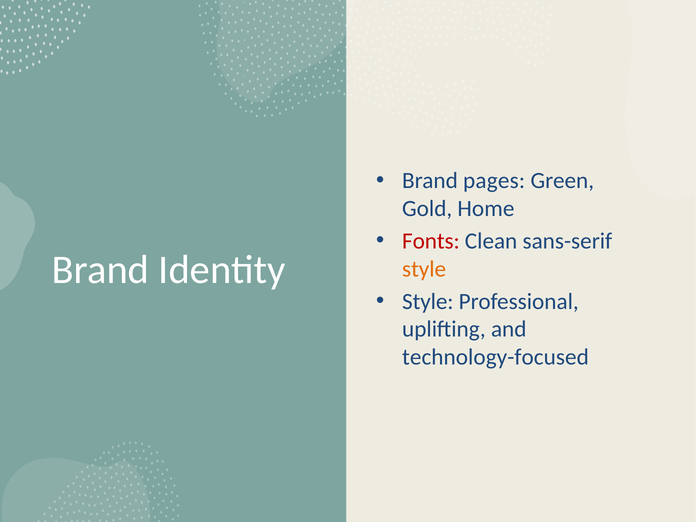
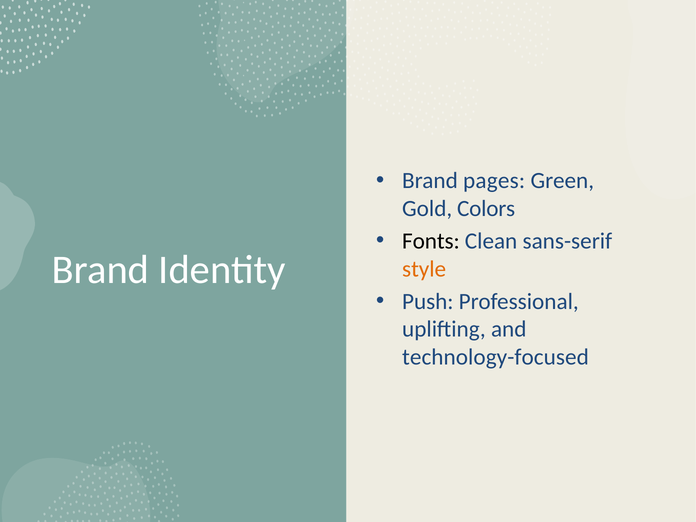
Home: Home -> Colors
Fonts colour: red -> black
Style at (428, 301): Style -> Push
